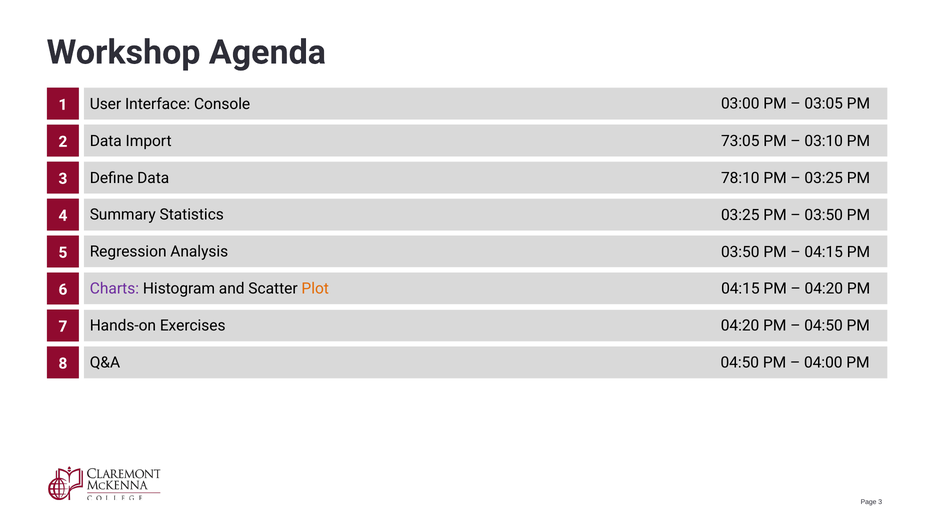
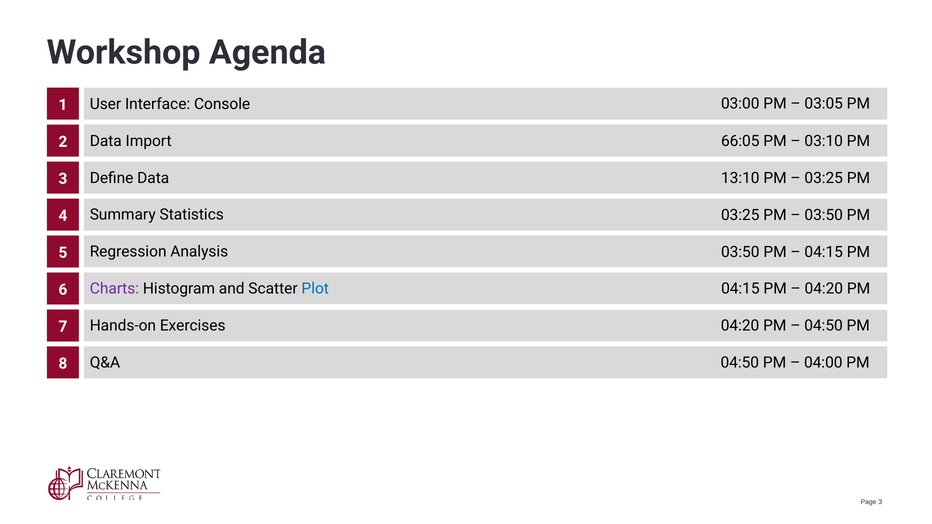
73:05: 73:05 -> 66:05
78:10: 78:10 -> 13:10
Plot colour: orange -> blue
